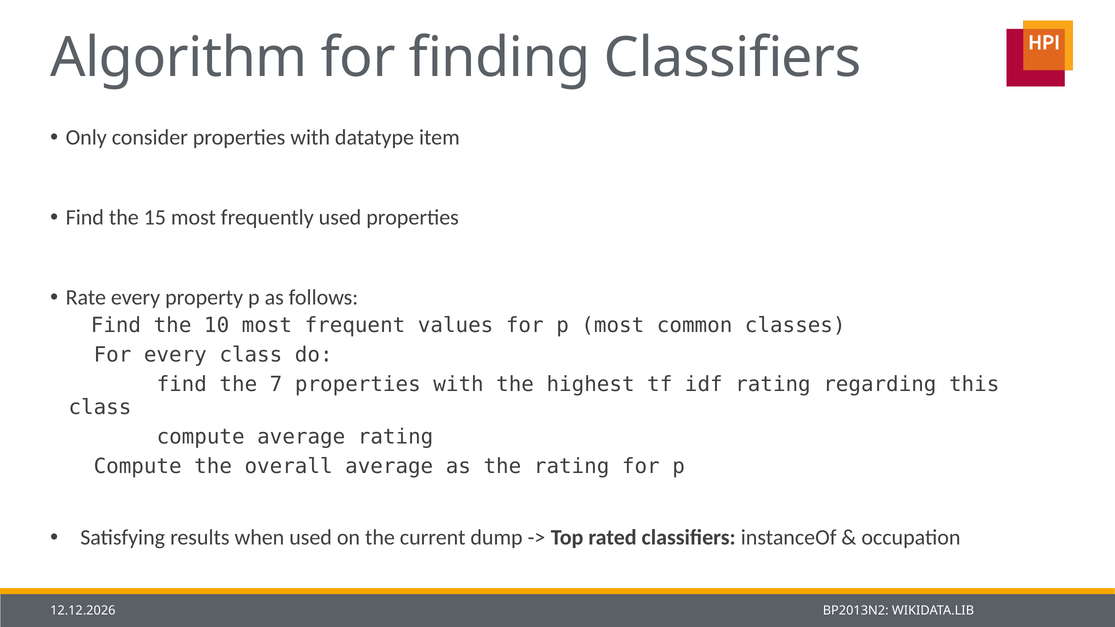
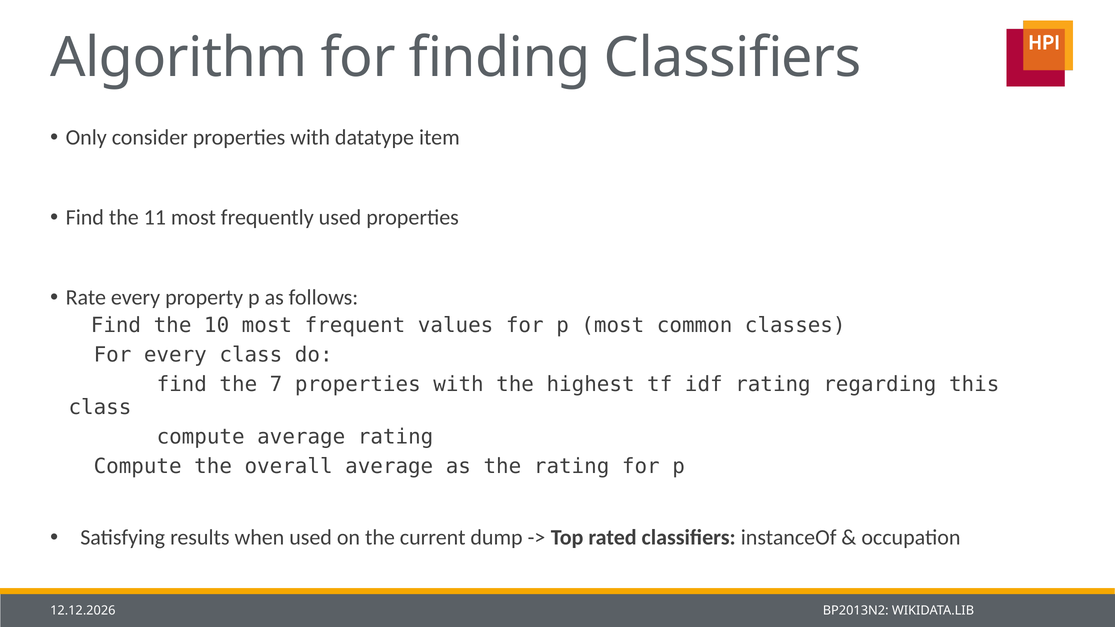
15: 15 -> 11
